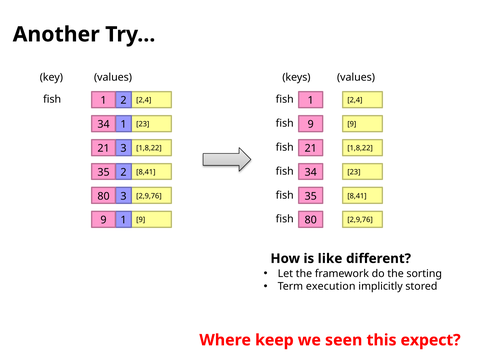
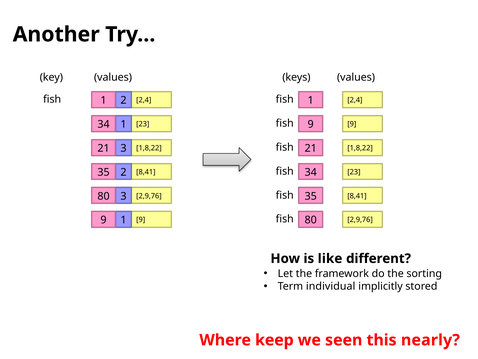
execution: execution -> individual
expect: expect -> nearly
